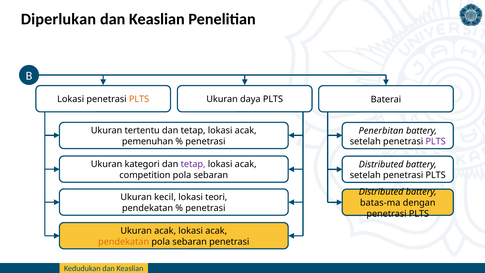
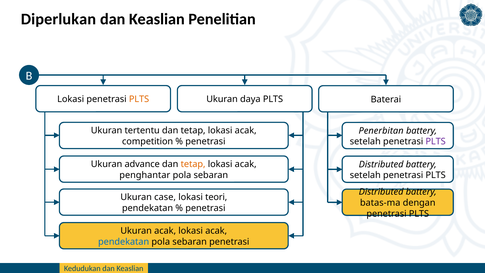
pemenuhan: pemenuhan -> competition
kategori: kategori -> advance
tetap at (193, 164) colour: purple -> orange
competition: competition -> penghantar
kecil: kecil -> case
pendekatan at (124, 242) colour: orange -> blue
